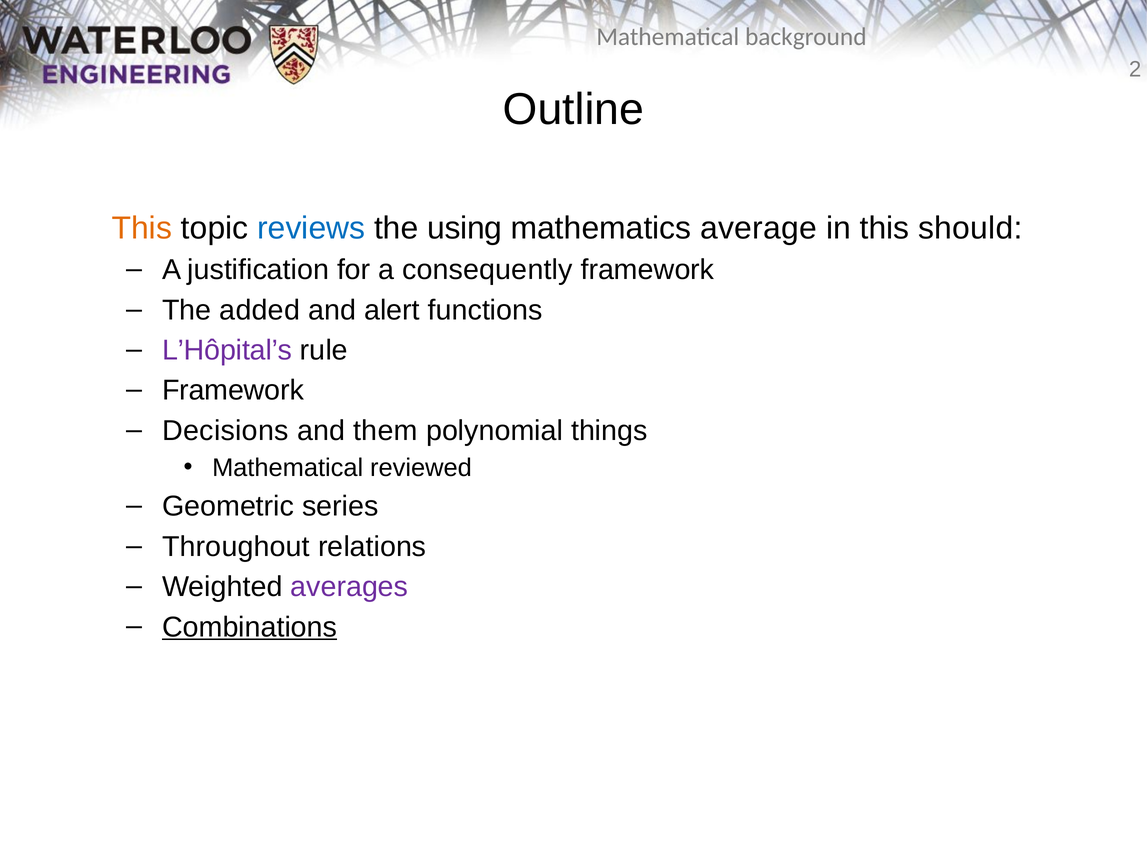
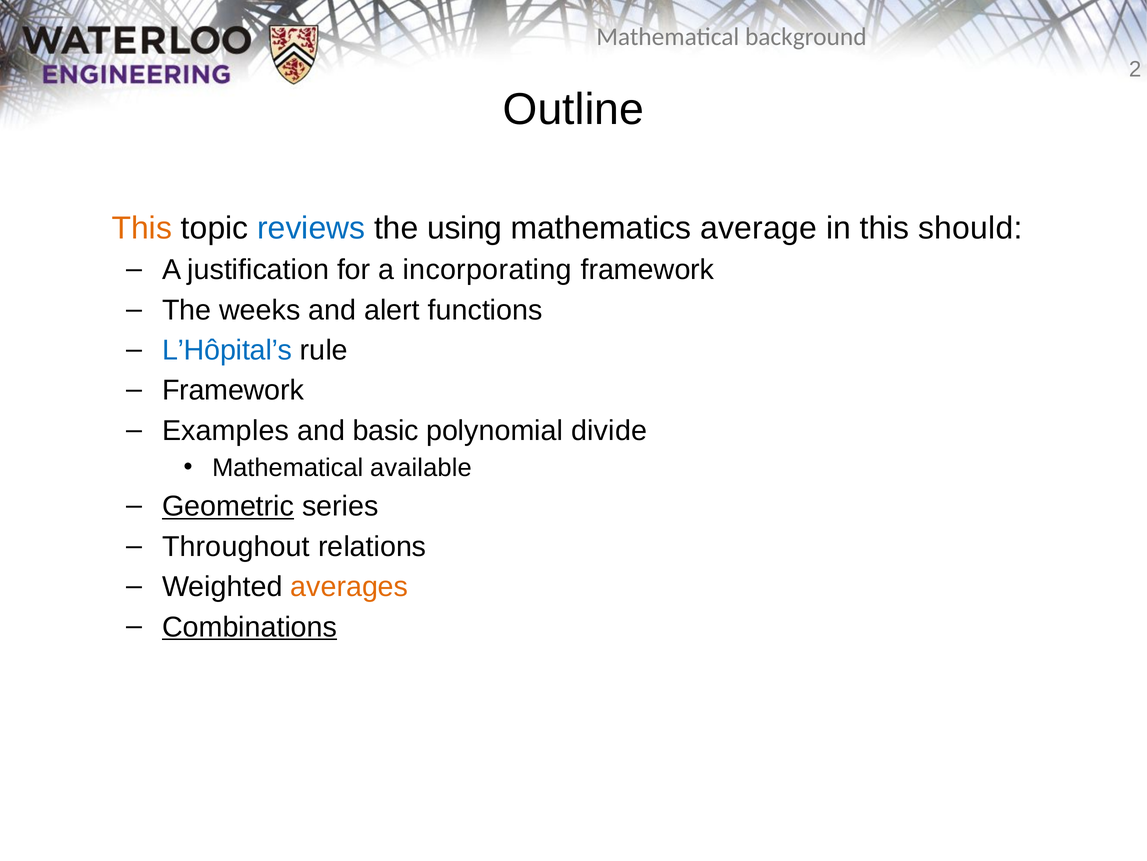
consequently: consequently -> incorporating
added: added -> weeks
L’Hôpital’s colour: purple -> blue
Decisions: Decisions -> Examples
them: them -> basic
things: things -> divide
reviewed: reviewed -> available
Geometric underline: none -> present
averages colour: purple -> orange
